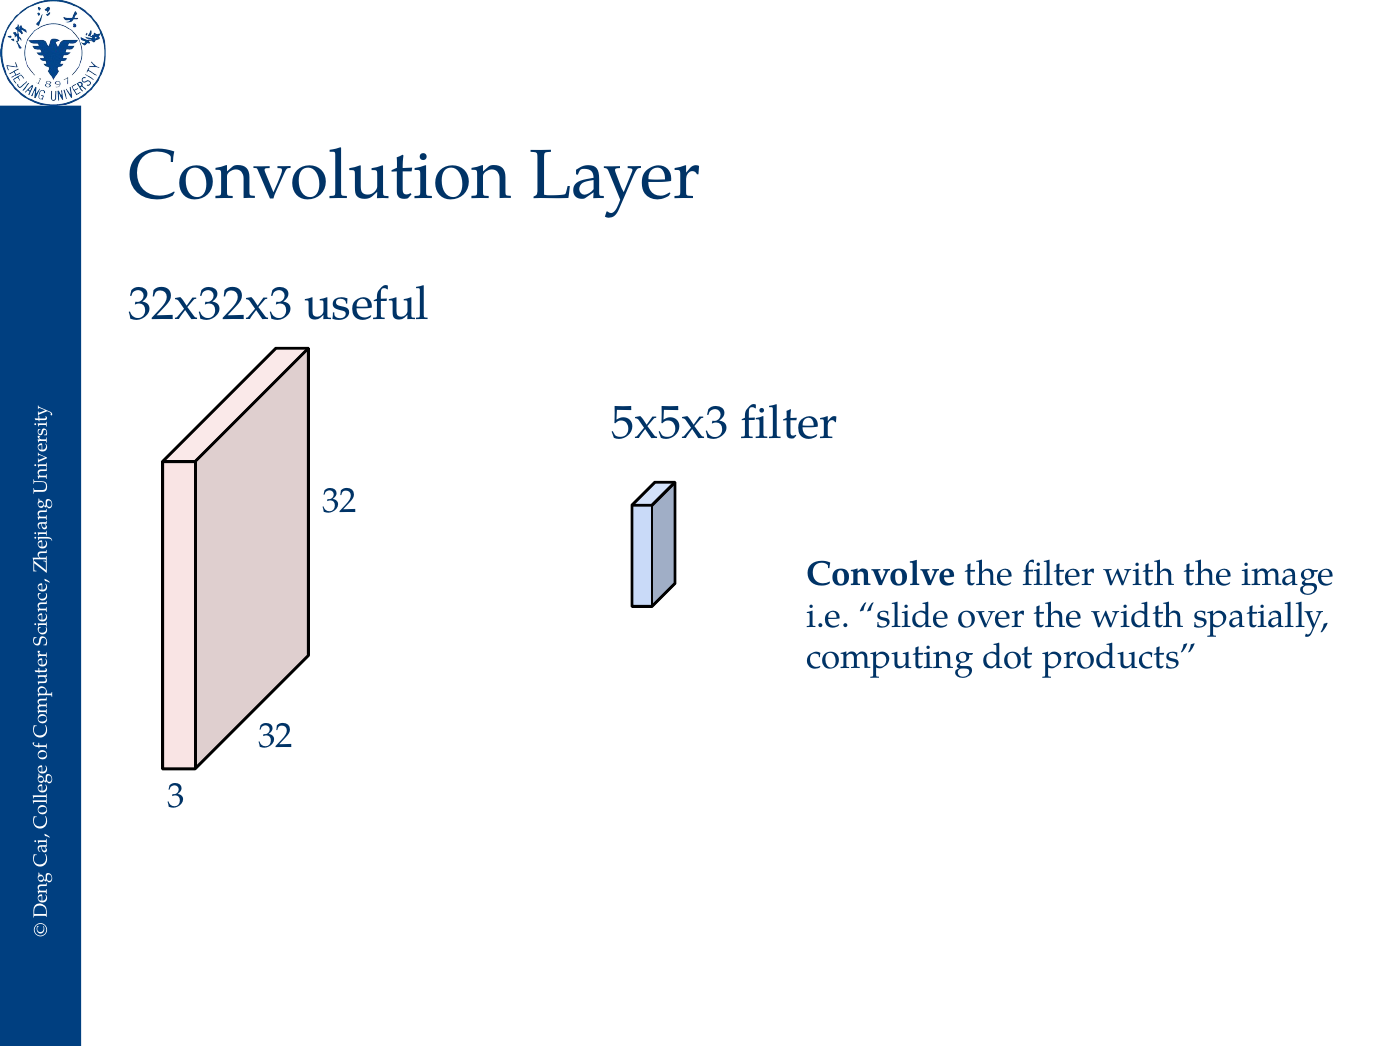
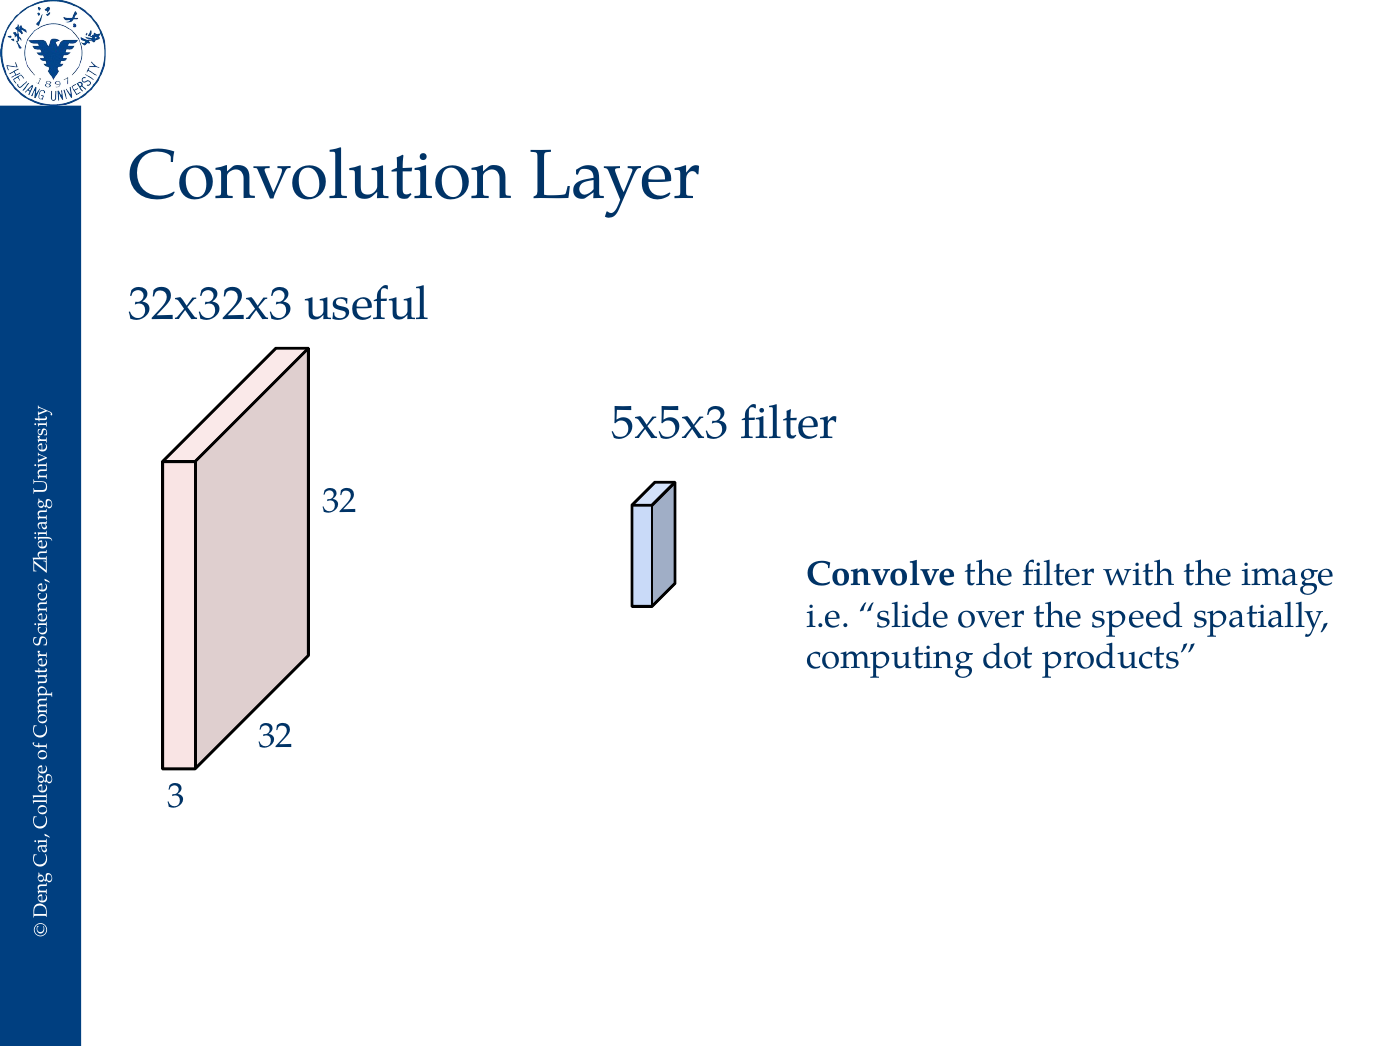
width: width -> speed
